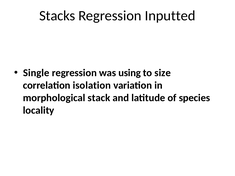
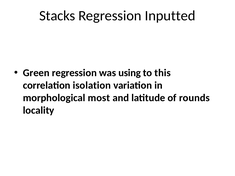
Single: Single -> Green
size: size -> this
stack: stack -> most
species: species -> rounds
